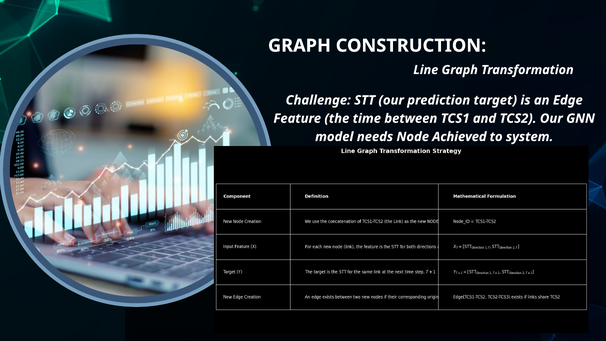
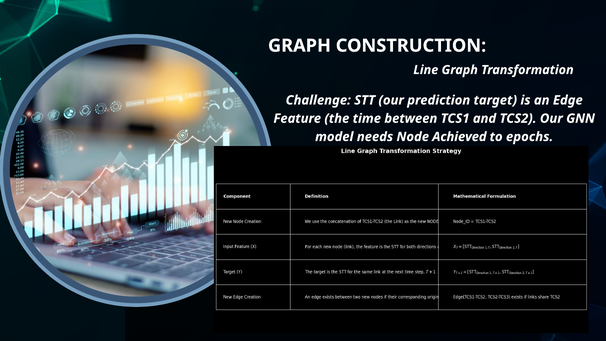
system: system -> epochs
